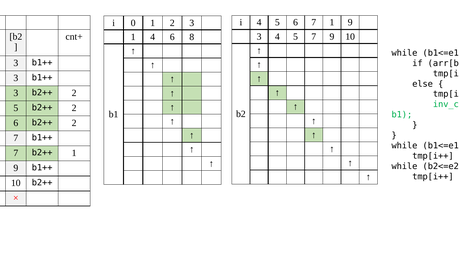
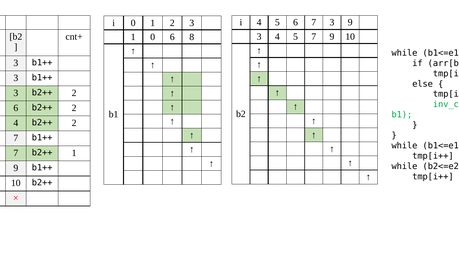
7 1: 1 -> 3
4 at (153, 37): 4 -> 0
5 at (16, 108): 5 -> 6
6 at (16, 123): 6 -> 4
